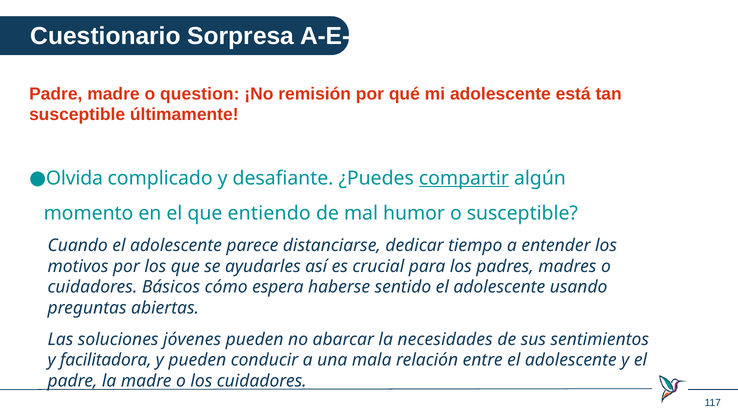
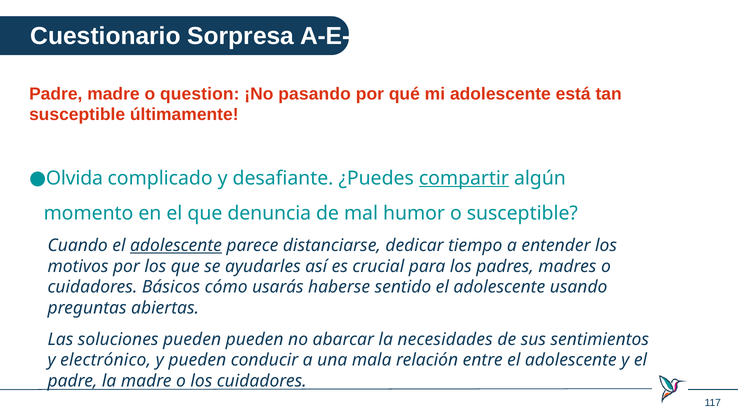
remisión: remisión -> pasando
entiendo: entiendo -> denuncia
adolescente at (176, 245) underline: none -> present
espera: espera -> usarás
soluciones jóvenes: jóvenes -> pueden
facilitadora: facilitadora -> electrónico
